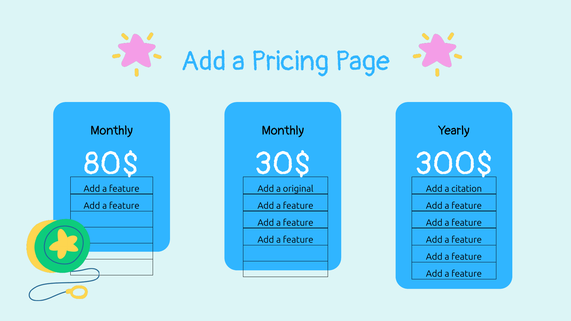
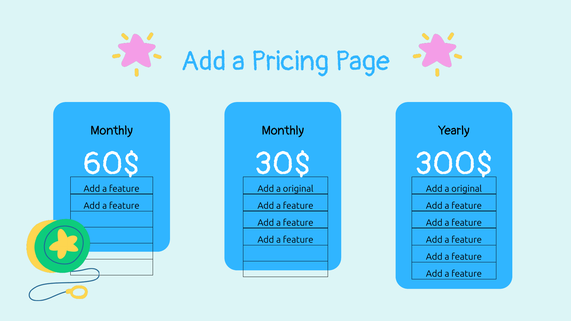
80$: 80$ -> 60$
citation at (467, 189): citation -> original
